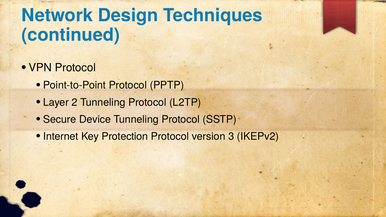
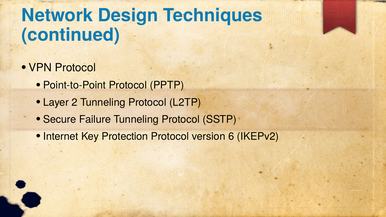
Device: Device -> Failure
3: 3 -> 6
